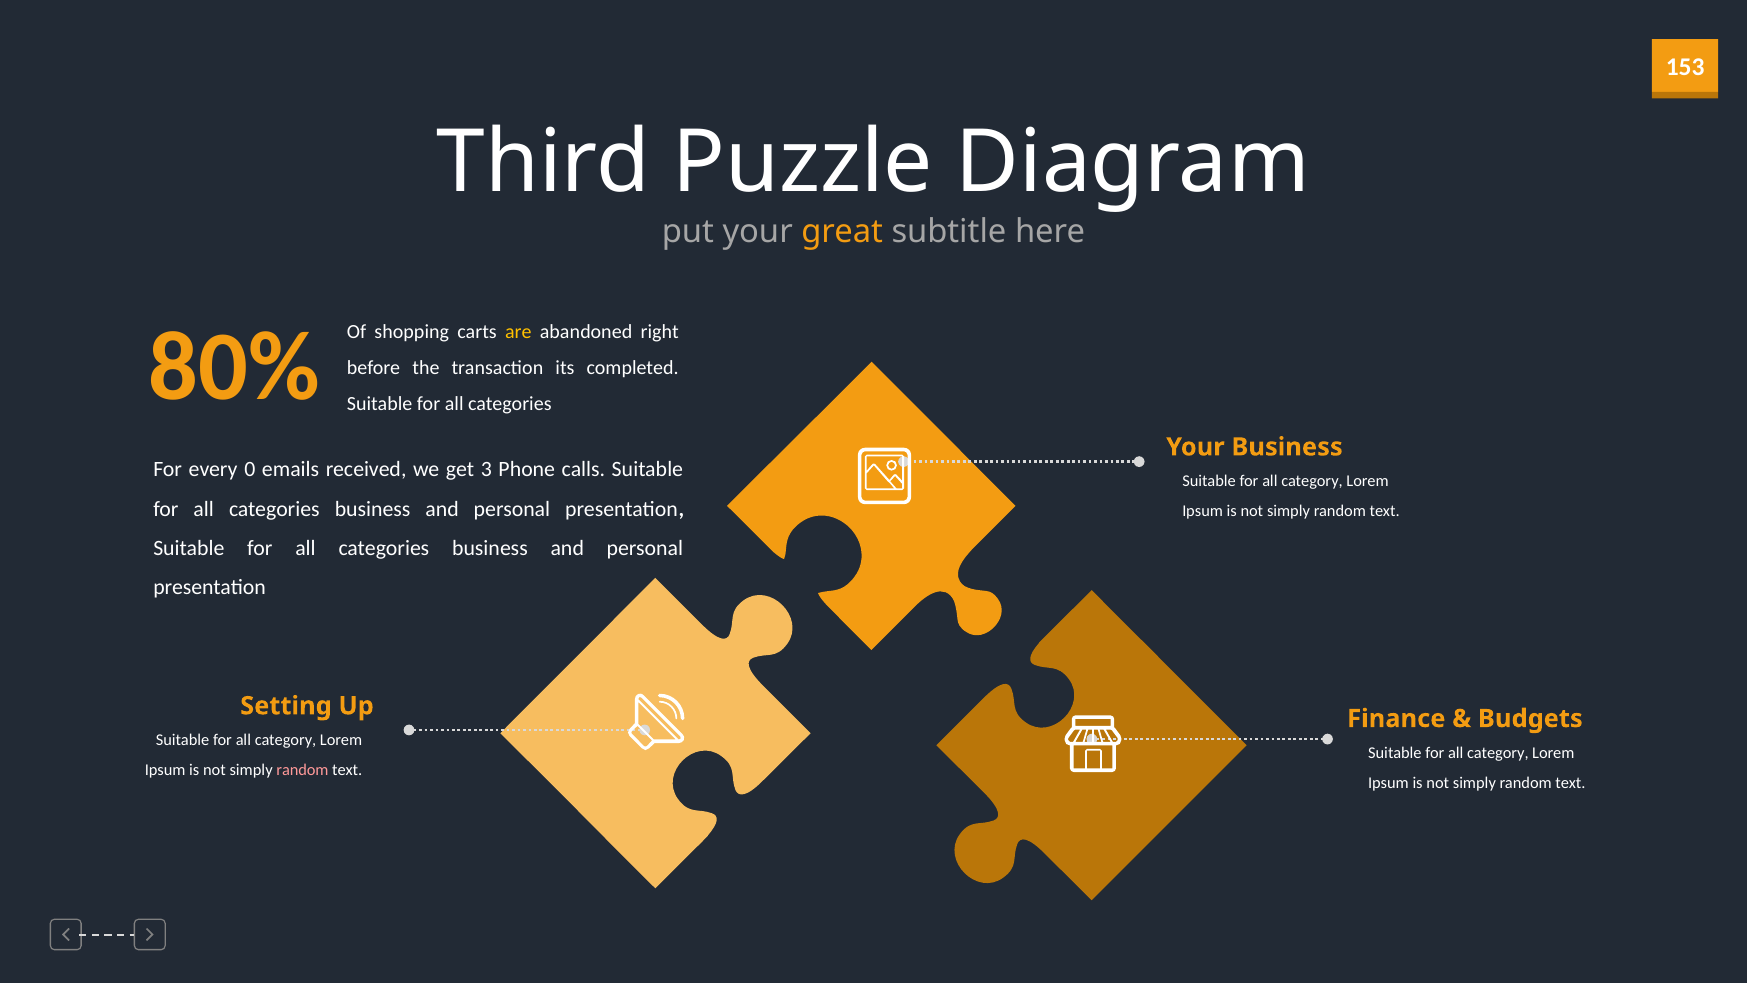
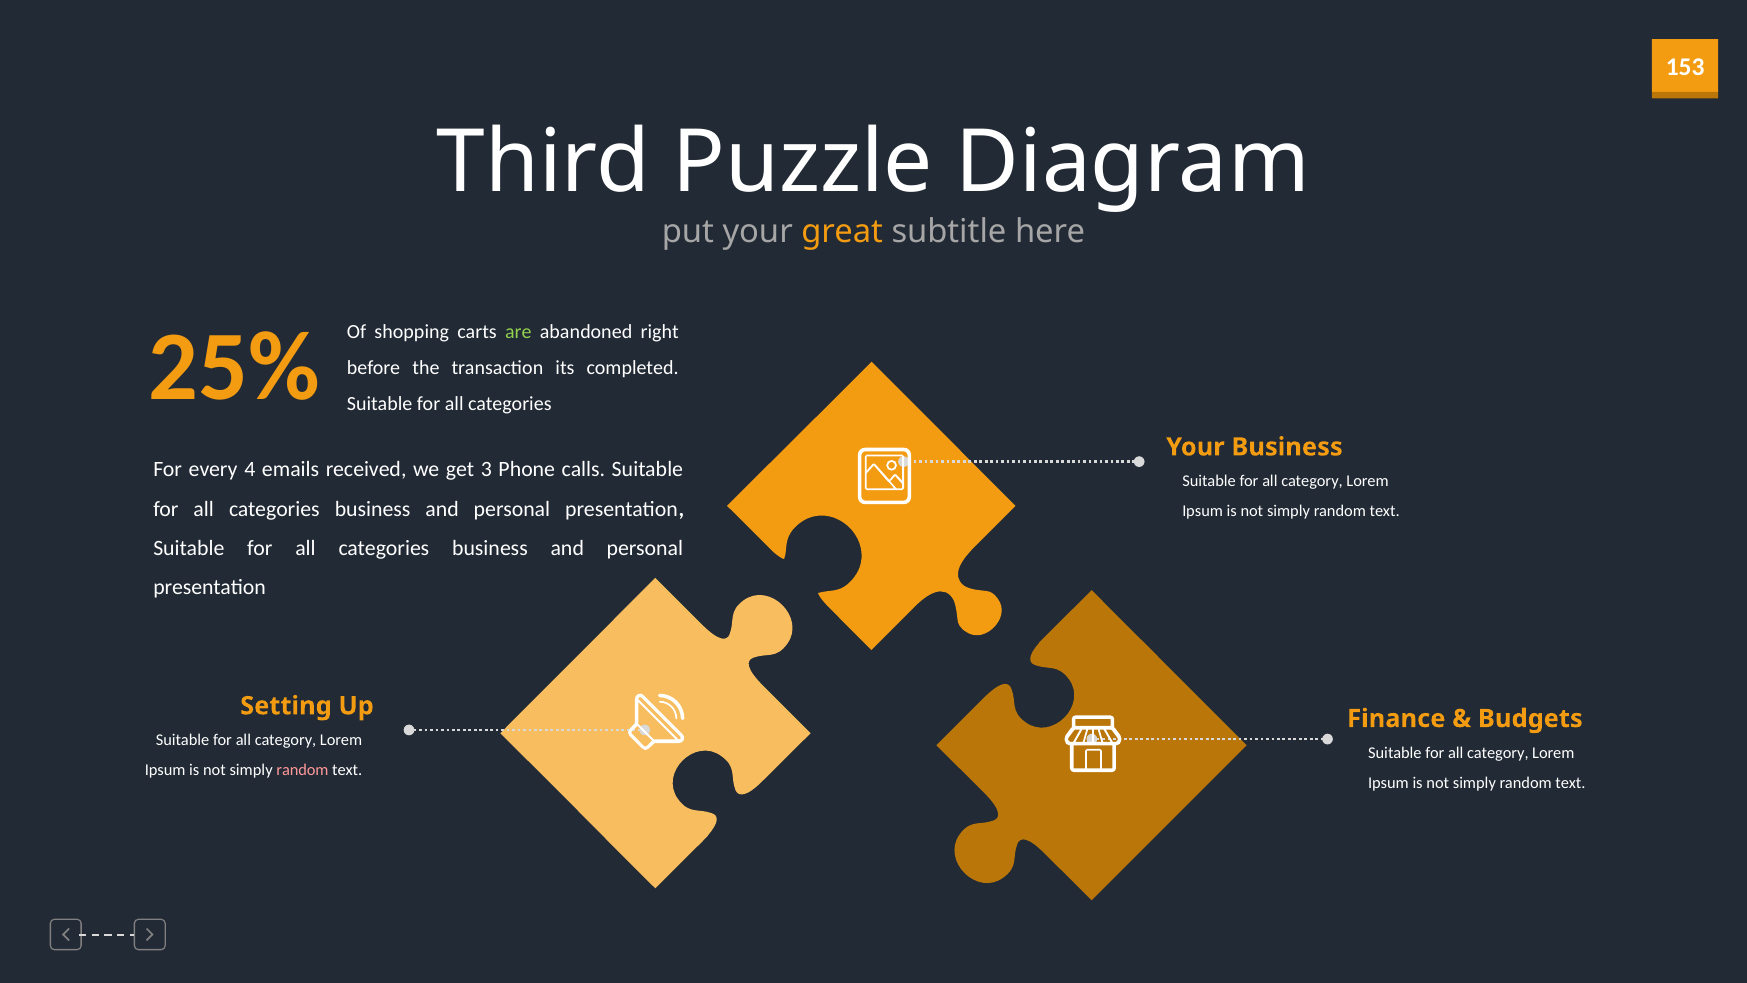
are colour: yellow -> light green
80%: 80% -> 25%
0: 0 -> 4
